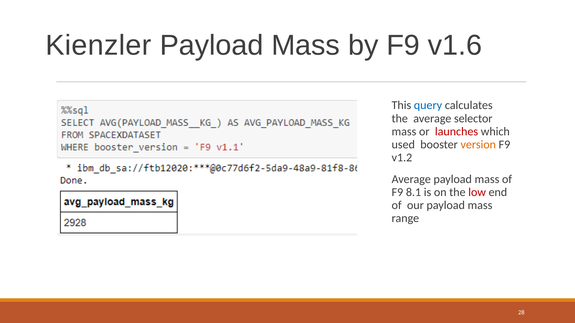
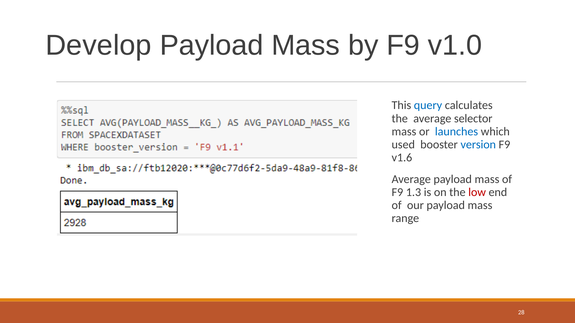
Kienzler: Kienzler -> Develop
v1.6: v1.6 -> v1.0
launches colour: red -> blue
version colour: orange -> blue
v1.2: v1.2 -> v1.6
8.1: 8.1 -> 1.3
